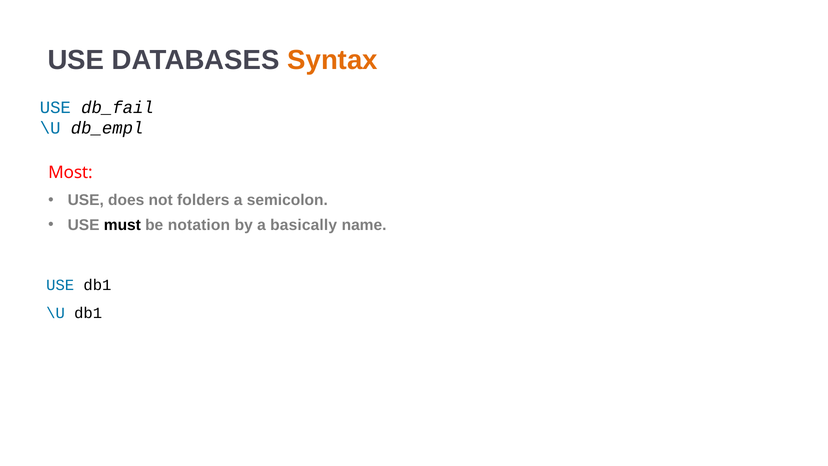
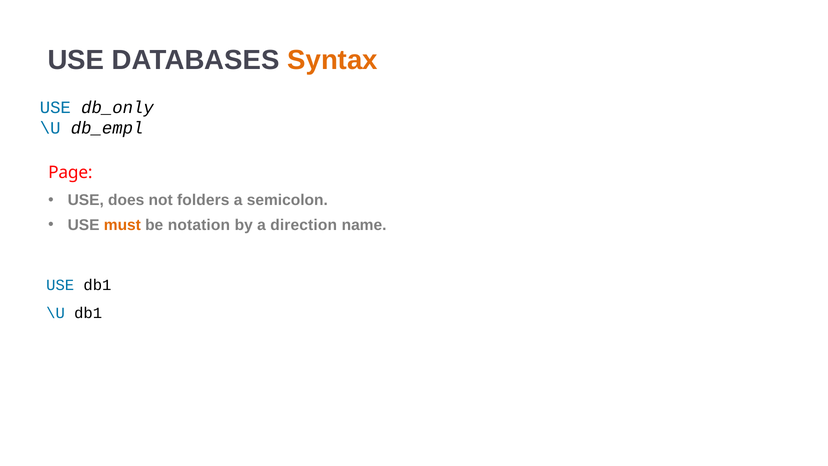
db_fail: db_fail -> db_only
Most: Most -> Page
must colour: black -> orange
basically: basically -> direction
